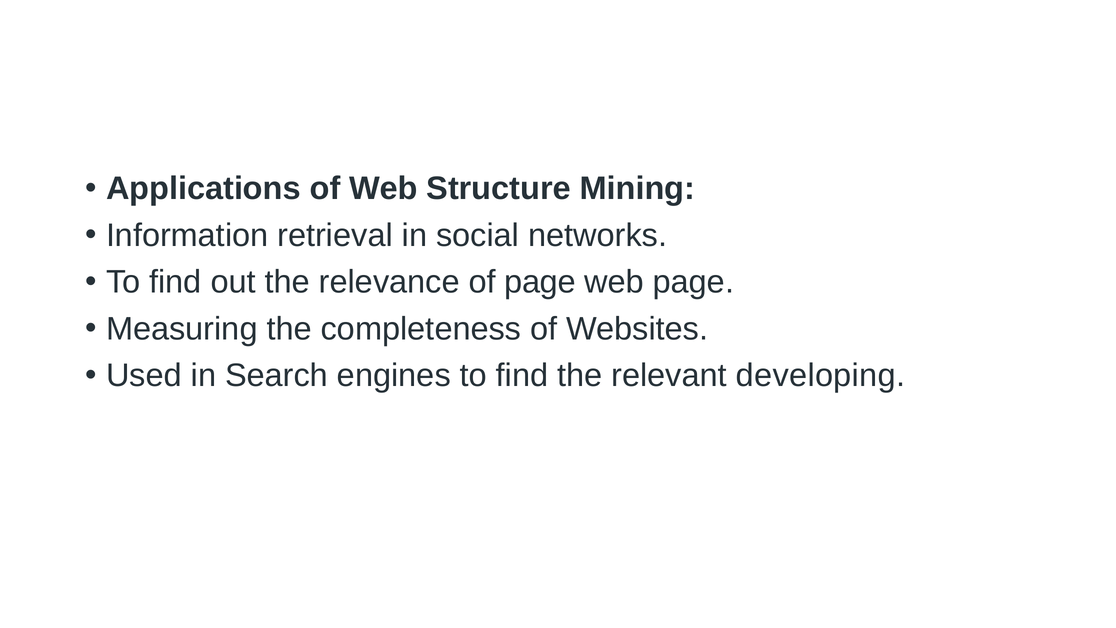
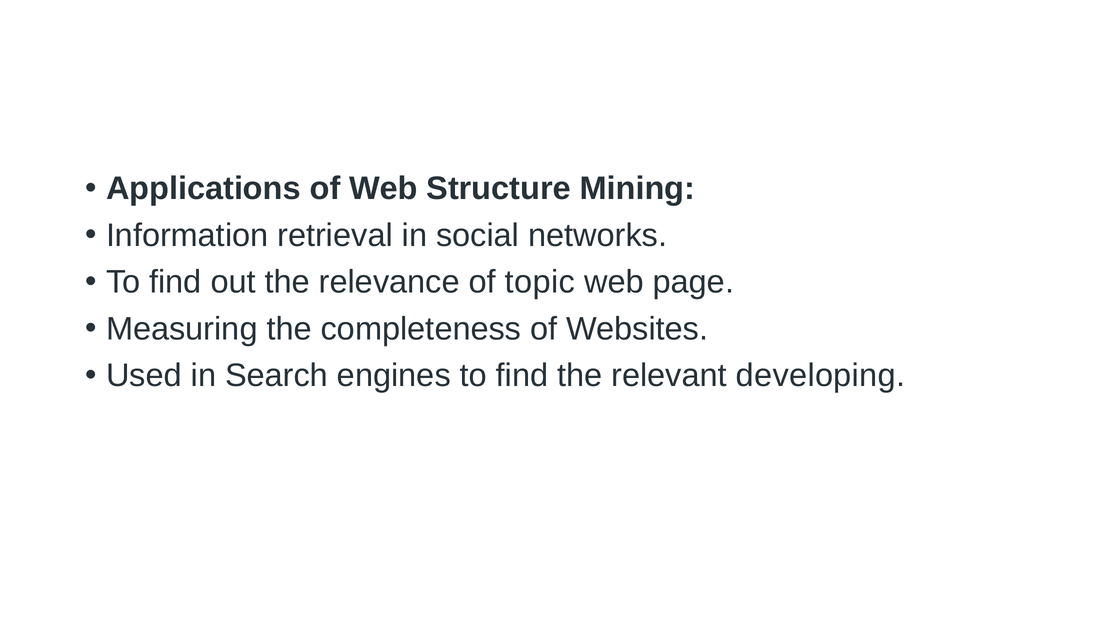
of page: page -> topic
